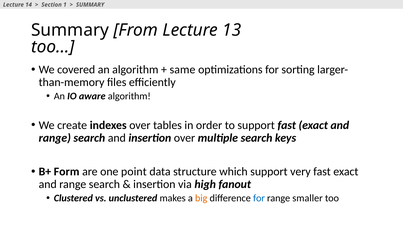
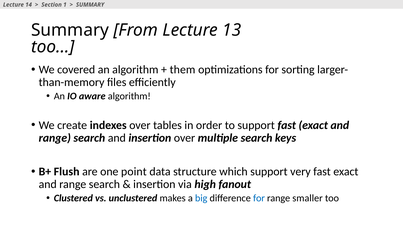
same: same -> them
Form: Form -> Flush
big colour: orange -> blue
